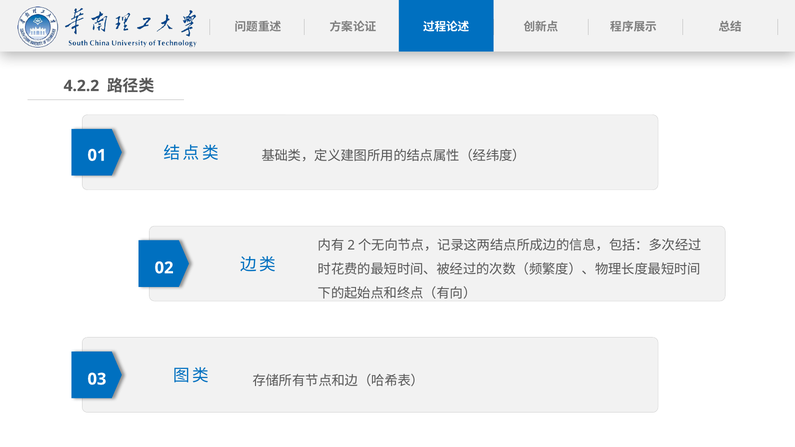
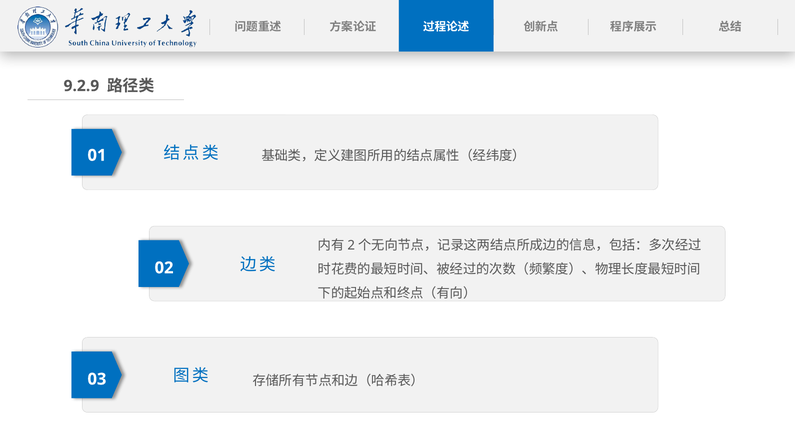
4.2.2: 4.2.2 -> 9.2.9
